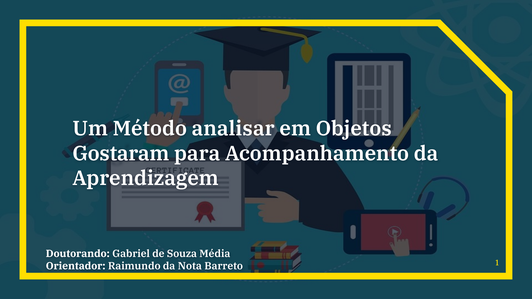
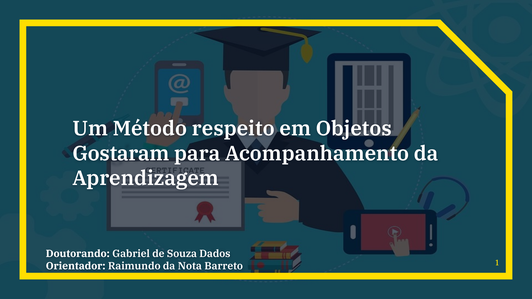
analisar: analisar -> respeito
Média: Média -> Dados
